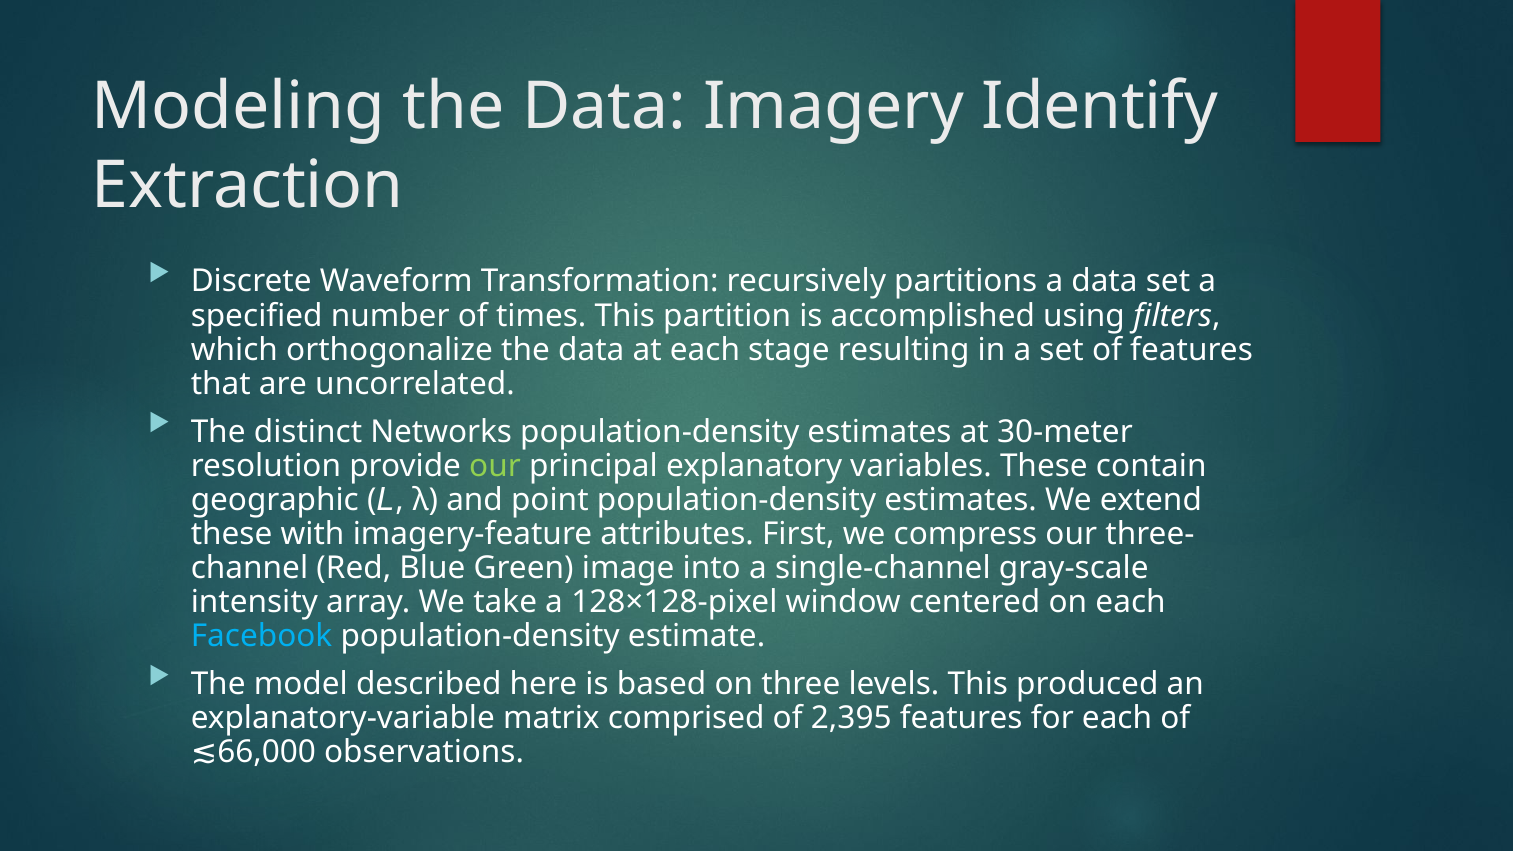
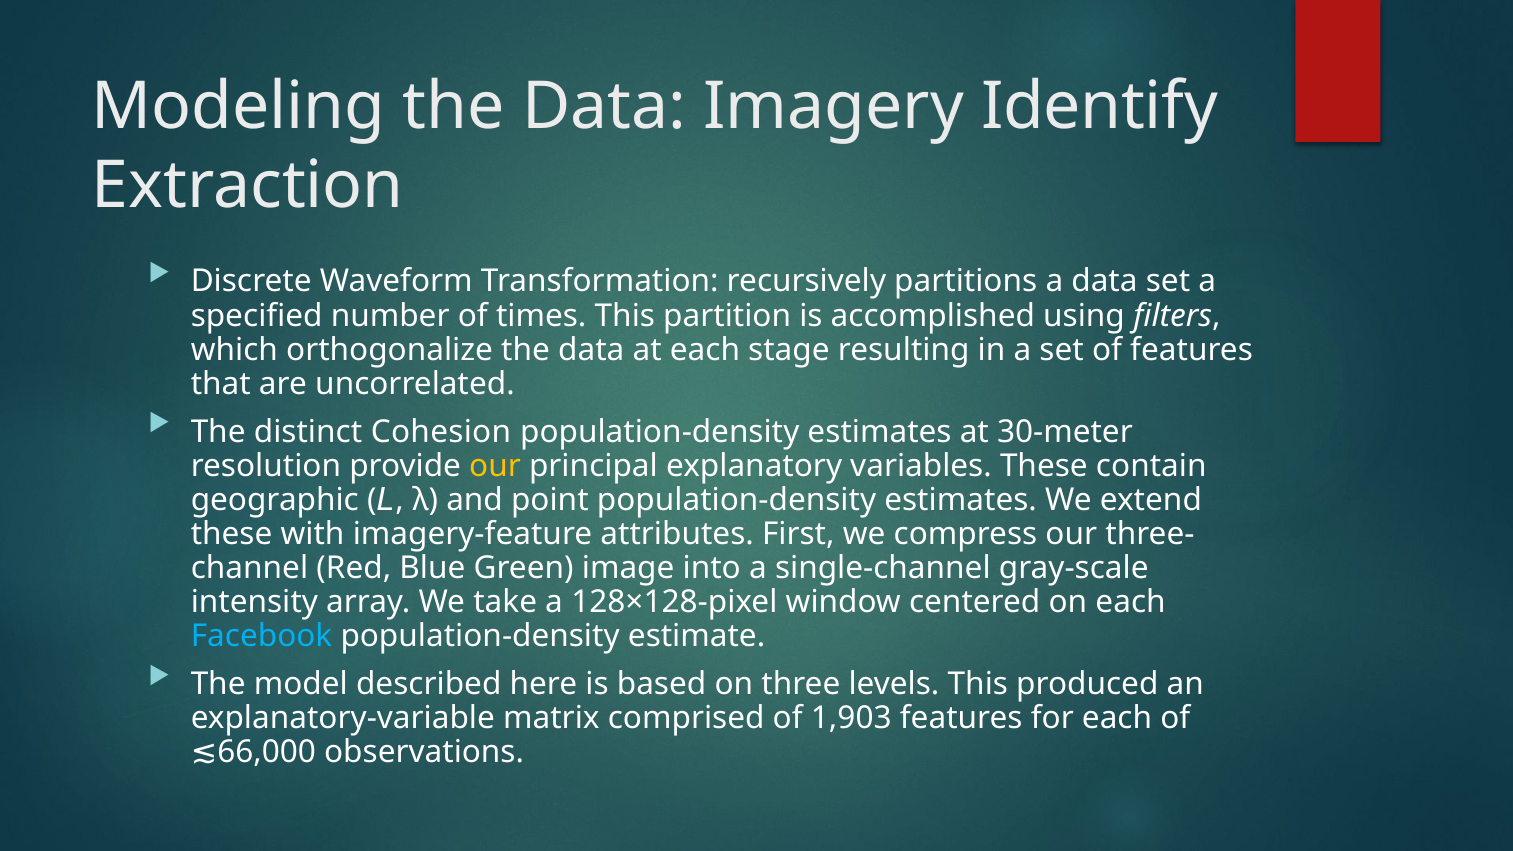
Networks: Networks -> Cohesion
our at (495, 466) colour: light green -> yellow
2,395: 2,395 -> 1,903
